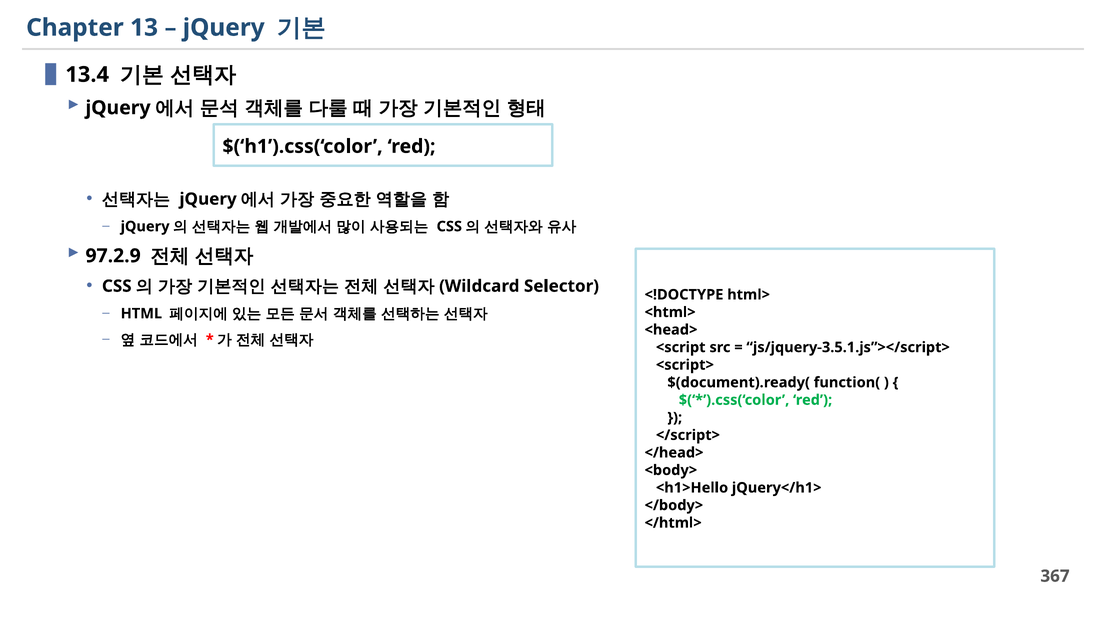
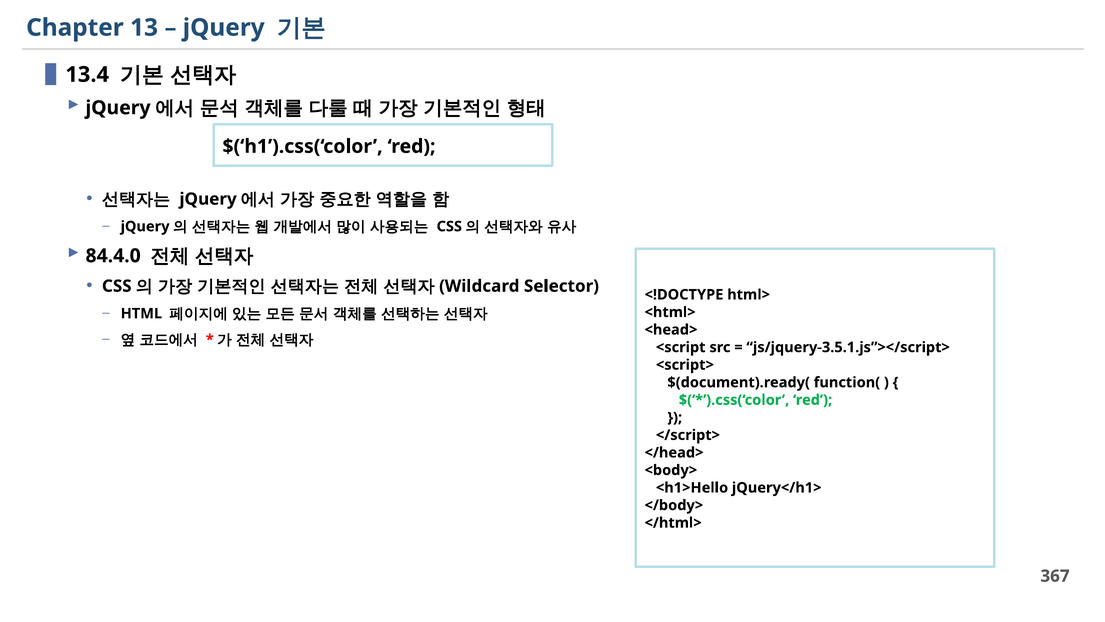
97.2.9: 97.2.9 -> 84.4.0
